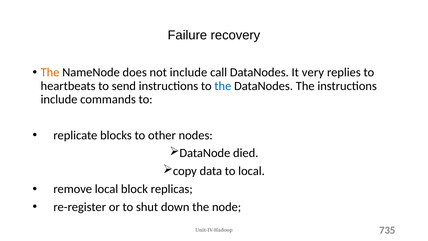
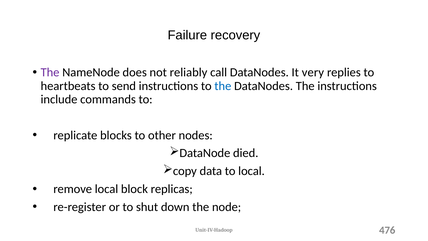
The at (50, 72) colour: orange -> purple
not include: include -> reliably
735: 735 -> 476
